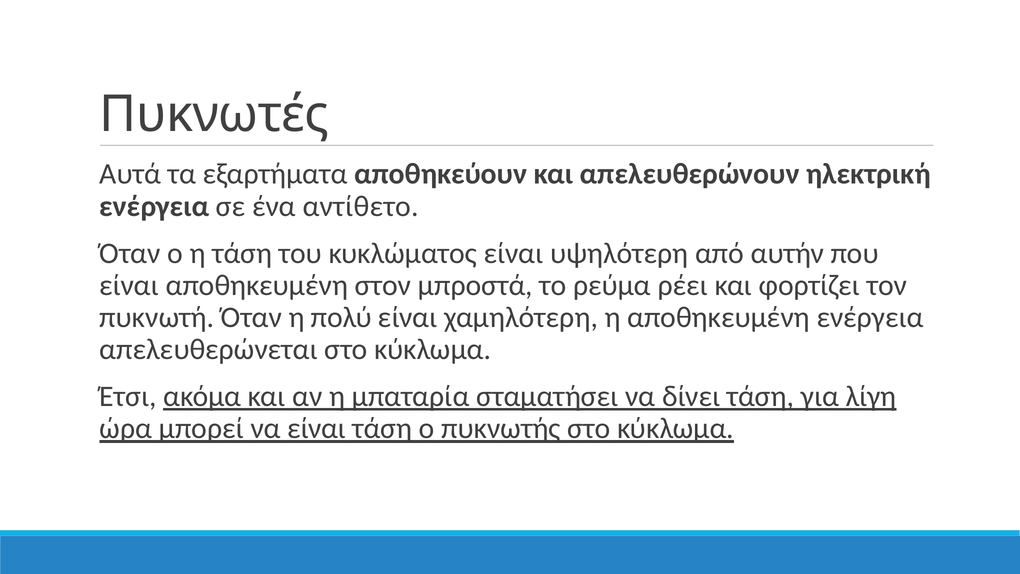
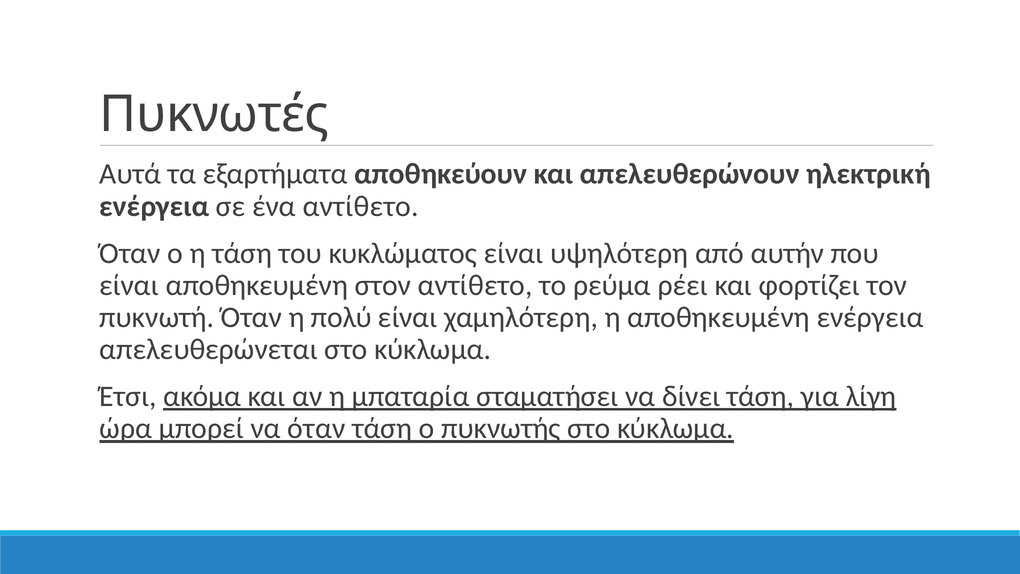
στον μπροστά: μπροστά -> αντίθετο
να είναι: είναι -> όταν
